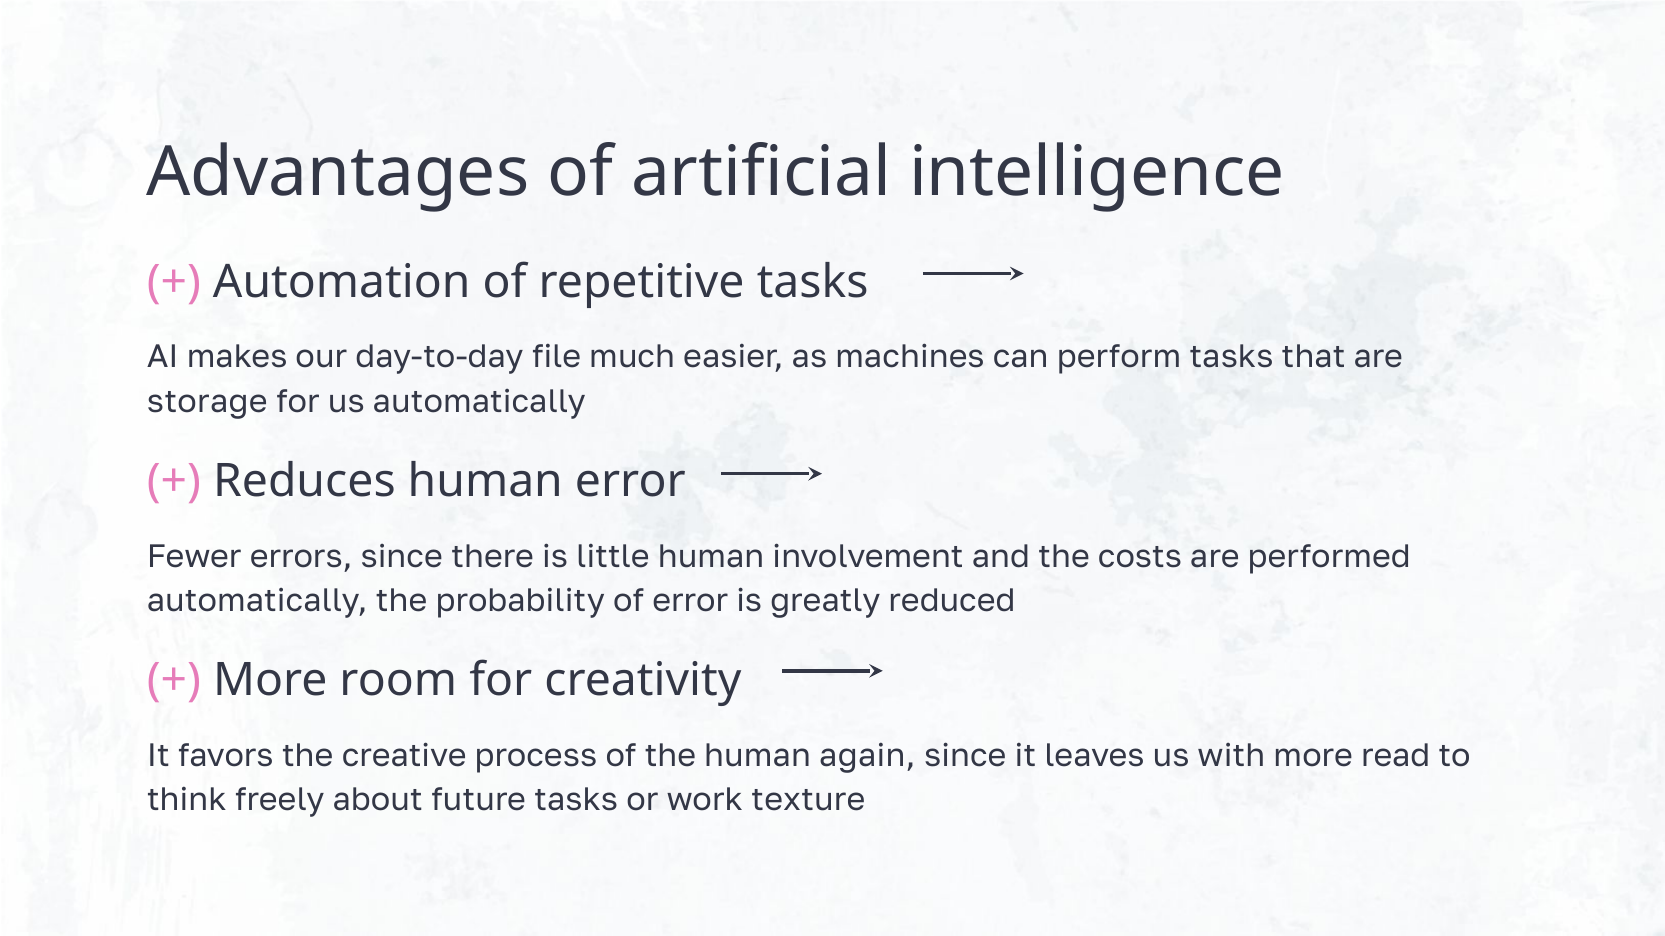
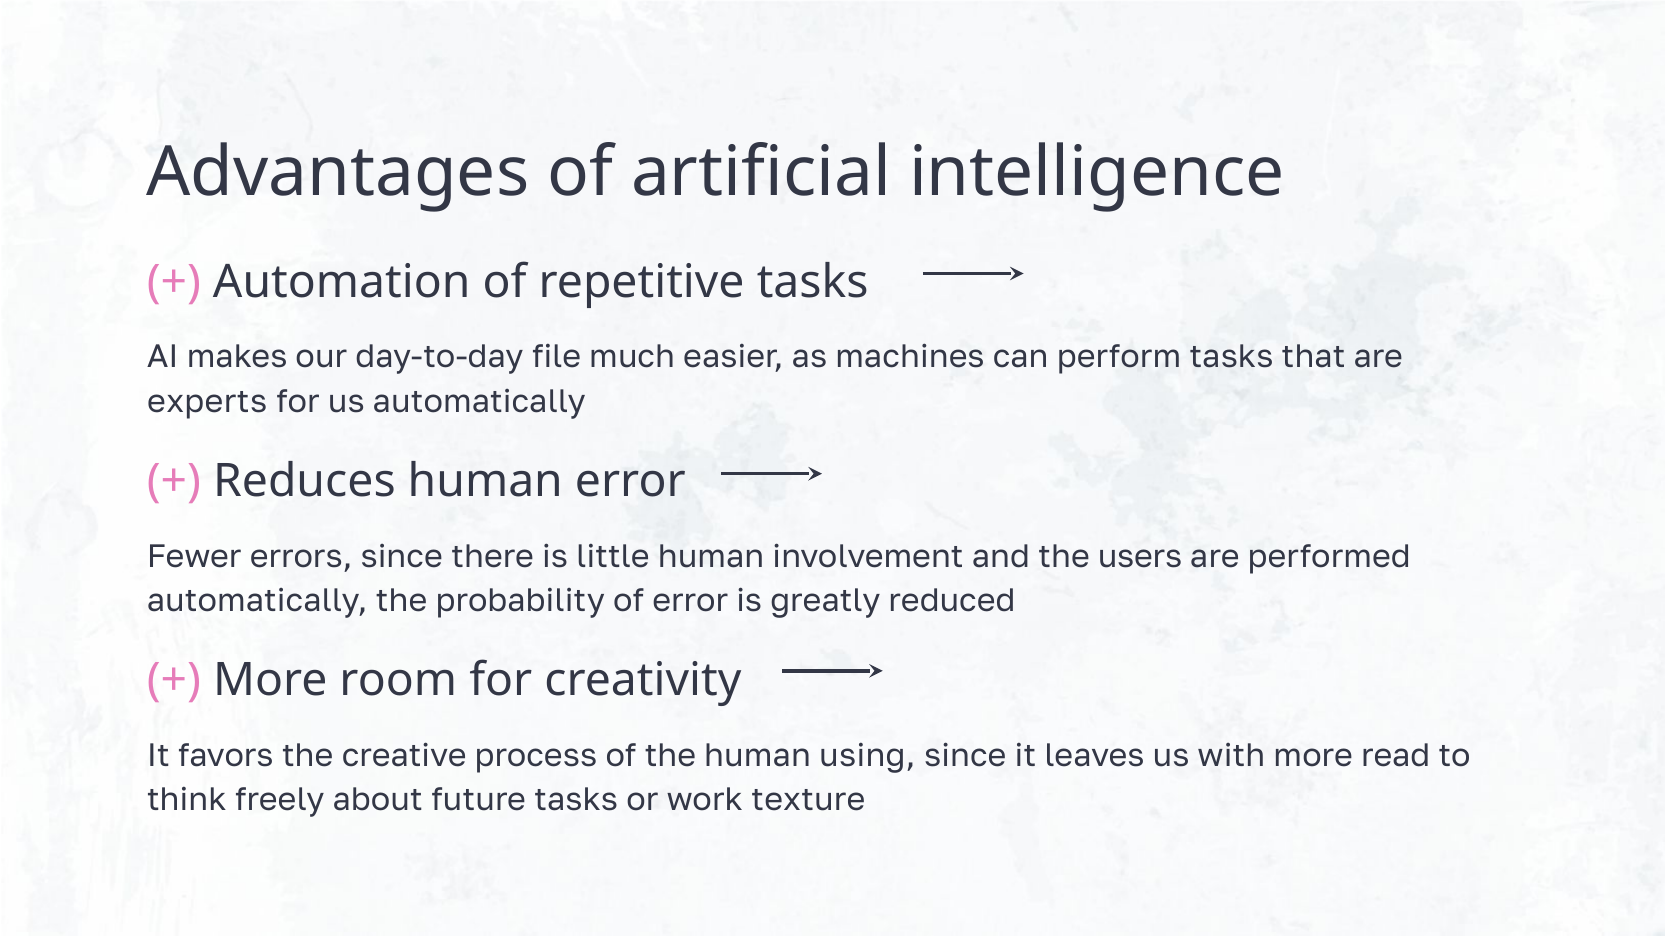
storage: storage -> experts
costs: costs -> users
again: again -> using
